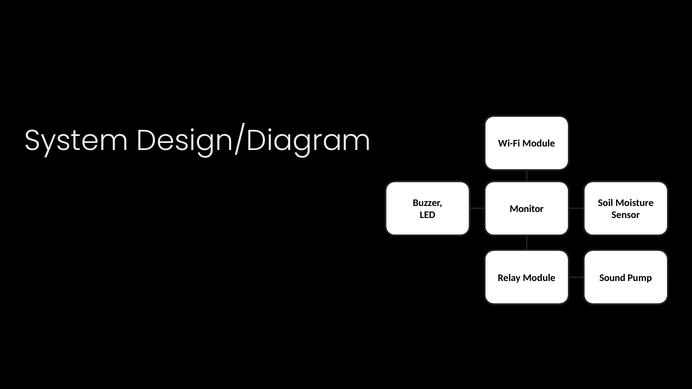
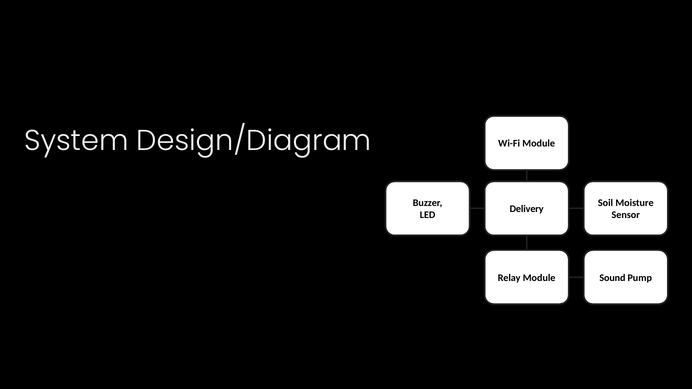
Monitor: Monitor -> Delivery
